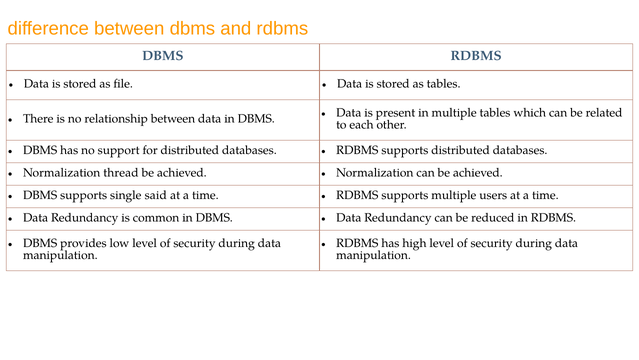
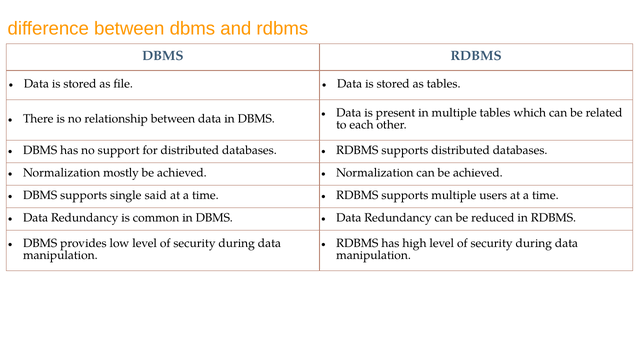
thread: thread -> mostly
